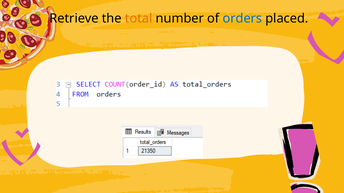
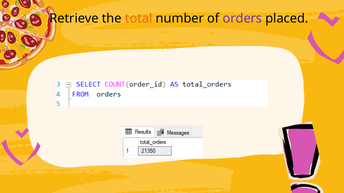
orders colour: blue -> purple
